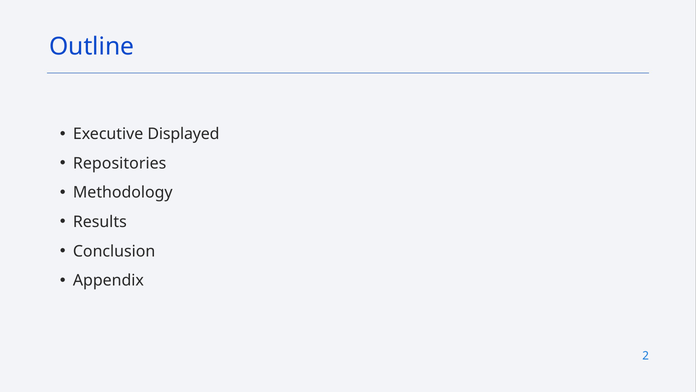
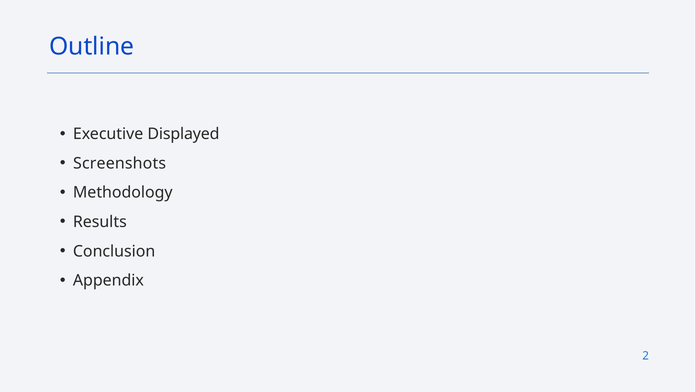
Repositories: Repositories -> Screenshots
